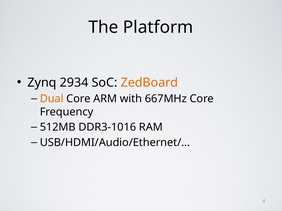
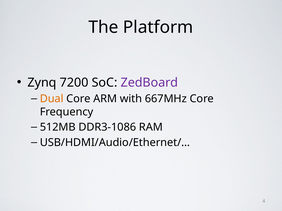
2934: 2934 -> 7200
ZedBoard colour: orange -> purple
DDR3-1016: DDR3-1016 -> DDR3-1086
